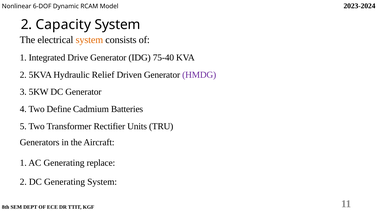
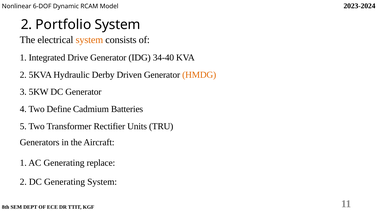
Capacity: Capacity -> Portfolio
75-40: 75-40 -> 34-40
Relief: Relief -> Derby
HMDG colour: purple -> orange
